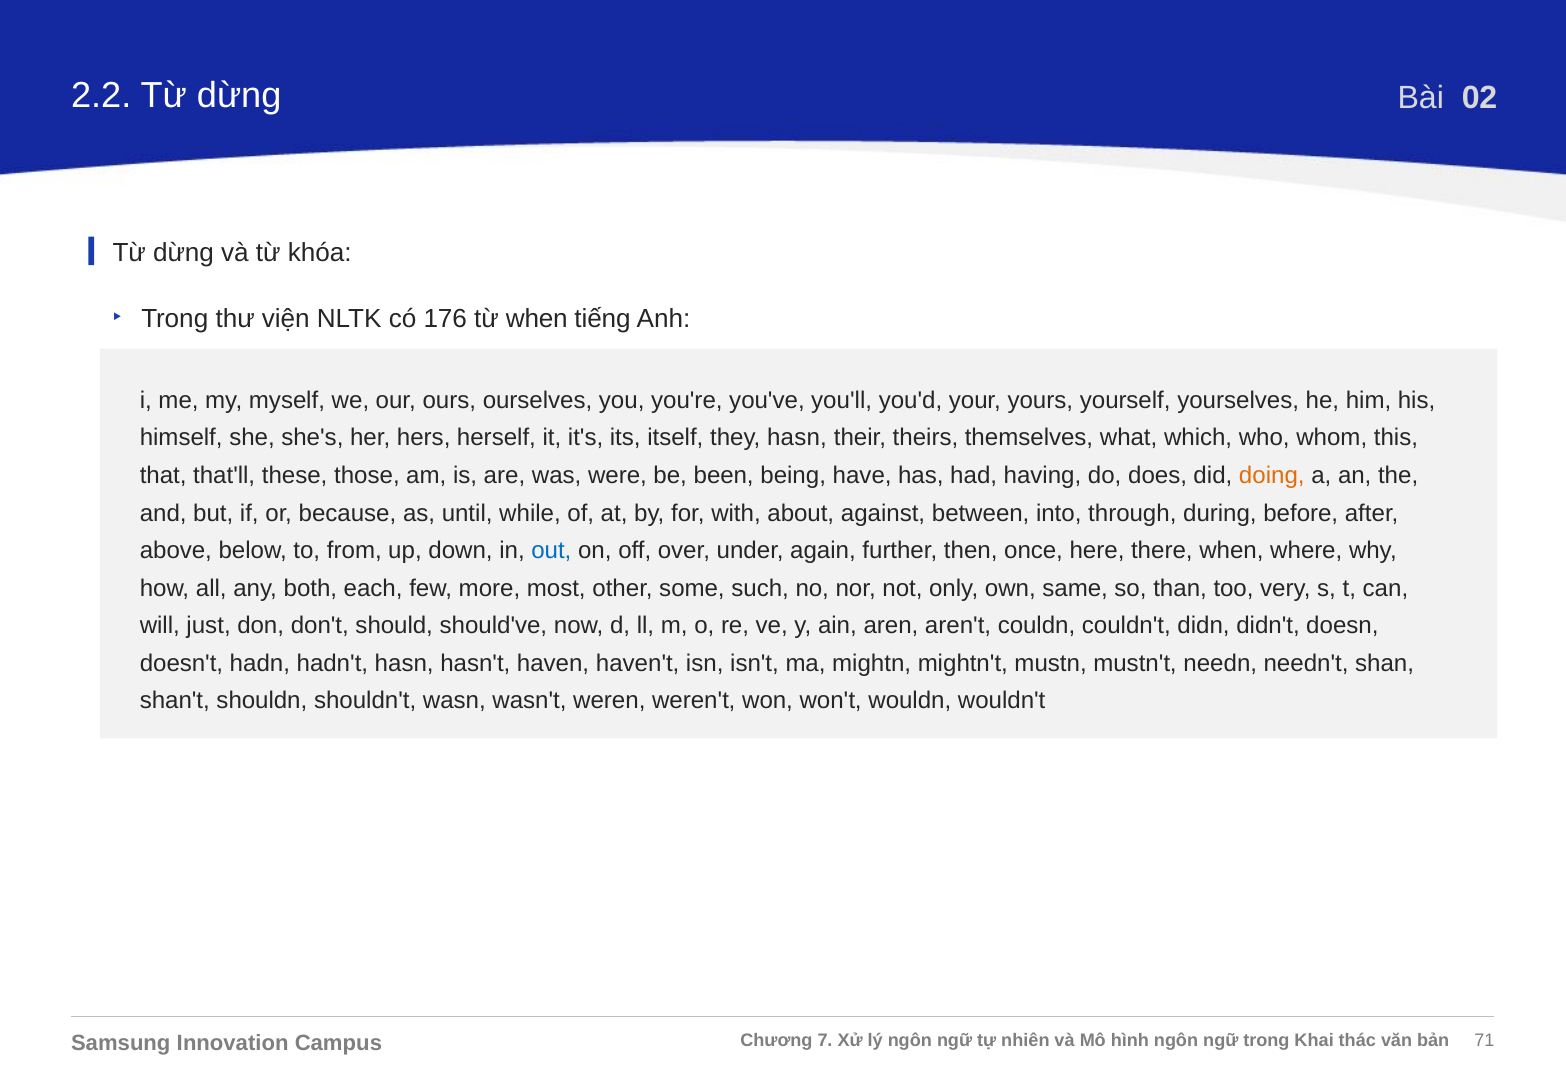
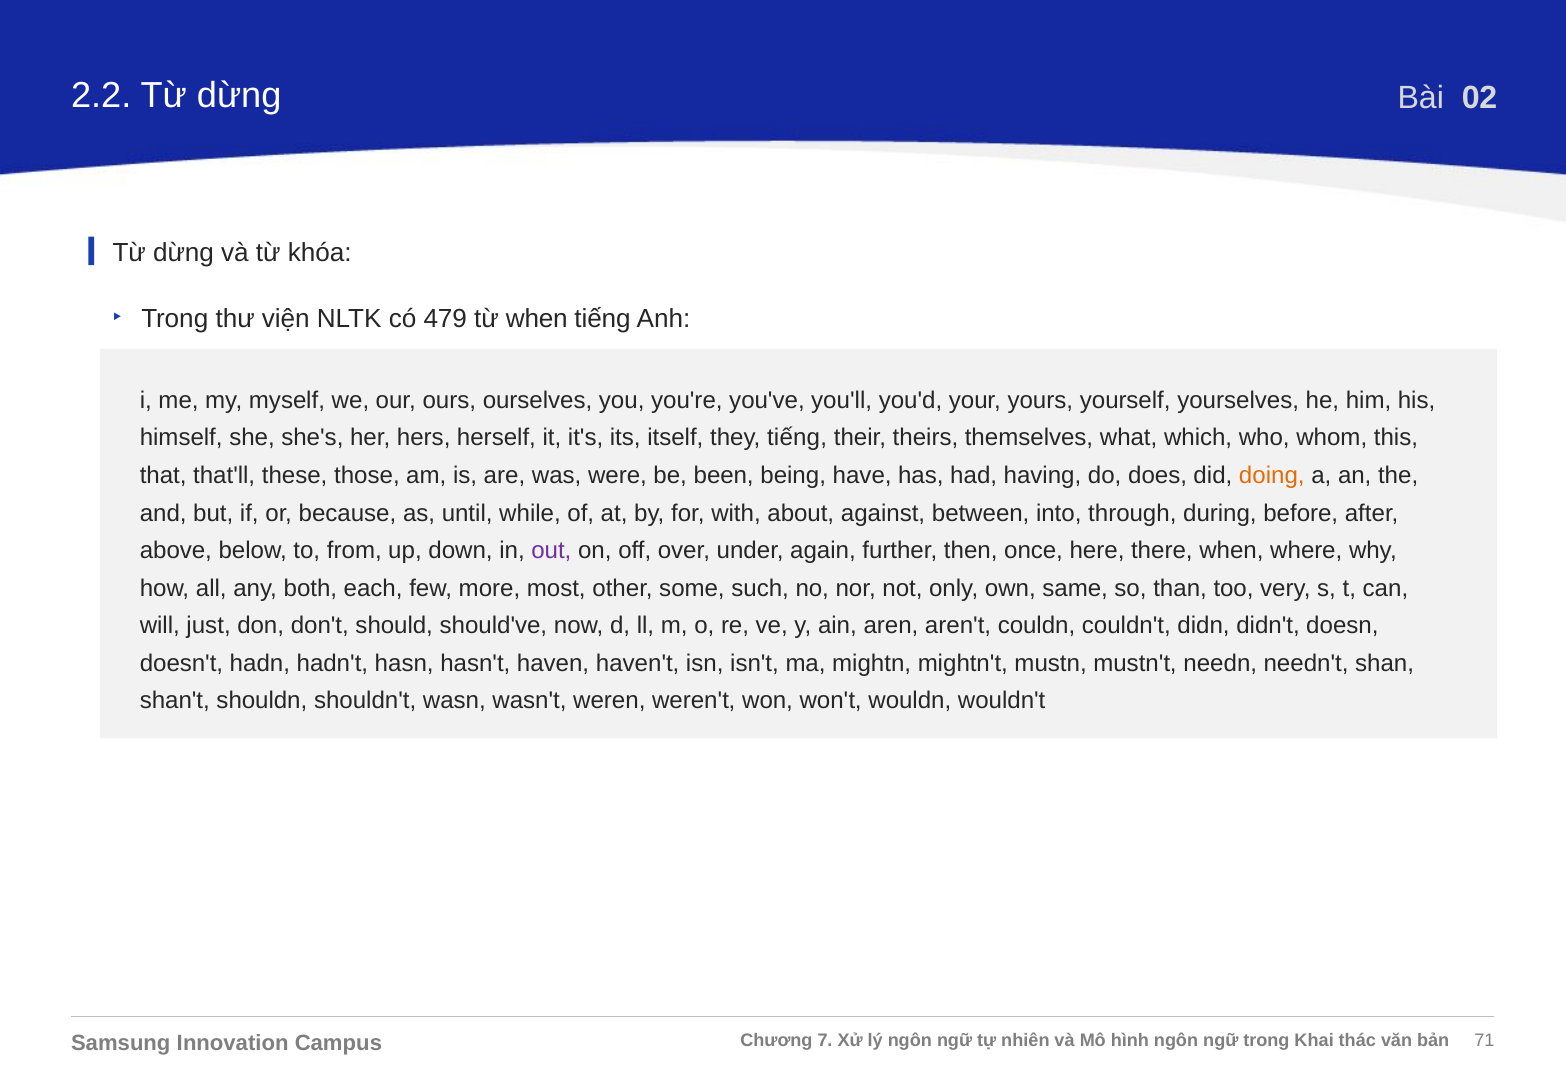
176: 176 -> 479
they hasn: hasn -> tiếng
out colour: blue -> purple
